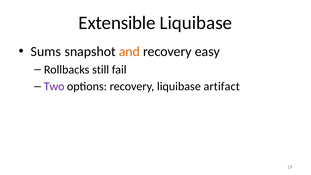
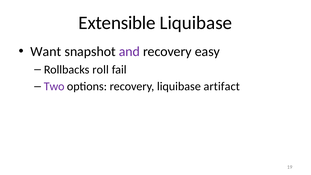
Sums: Sums -> Want
and colour: orange -> purple
still: still -> roll
